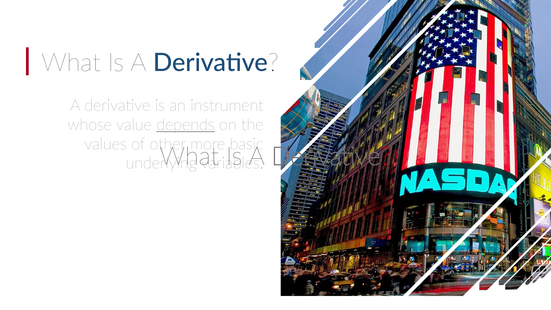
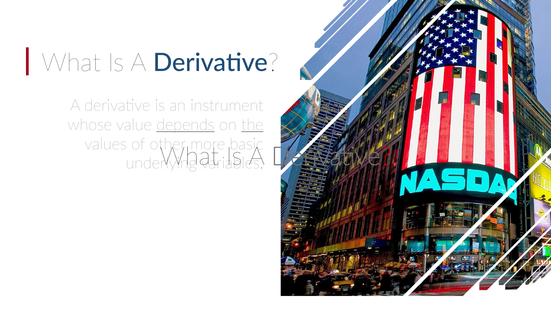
the underline: none -> present
